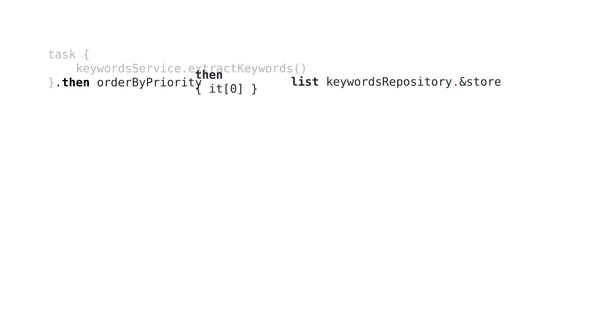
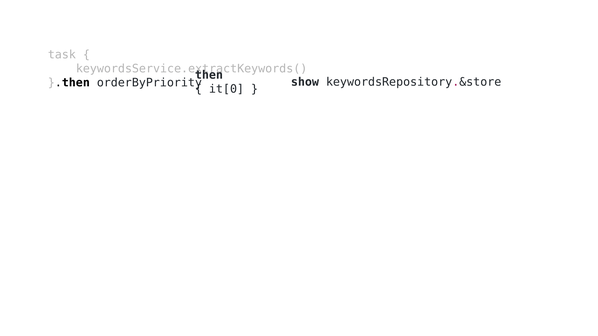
list: list -> show
